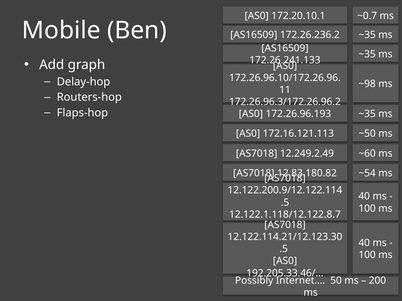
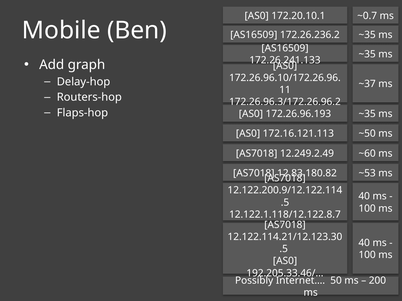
~98: ~98 -> ~37
~54: ~54 -> ~53
